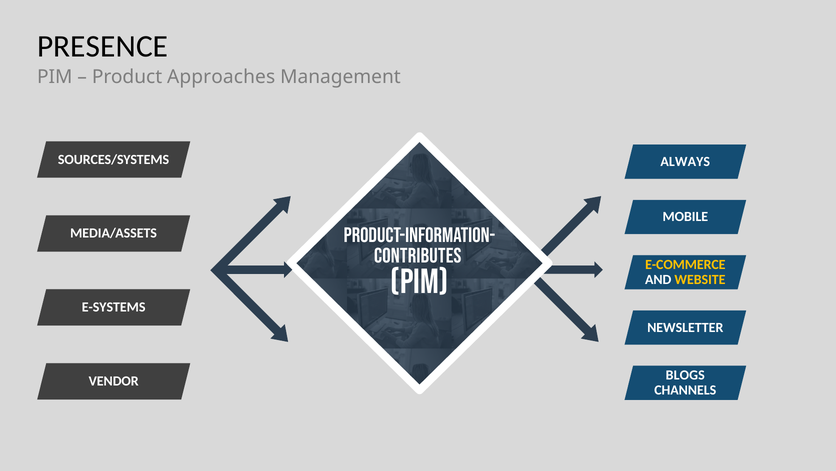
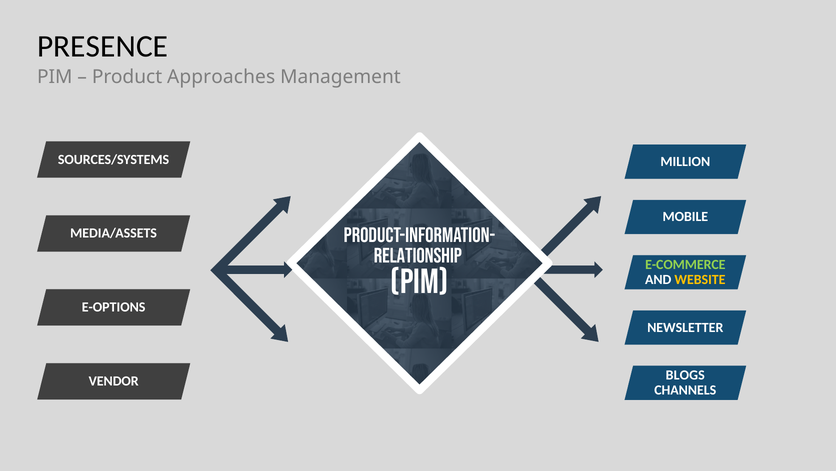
ALWAYS: ALWAYS -> MILLION
Contributes: Contributes -> Relationship
E-COMMERCE colour: yellow -> light green
E-SYSTEMS: E-SYSTEMS -> E-OPTIONS
